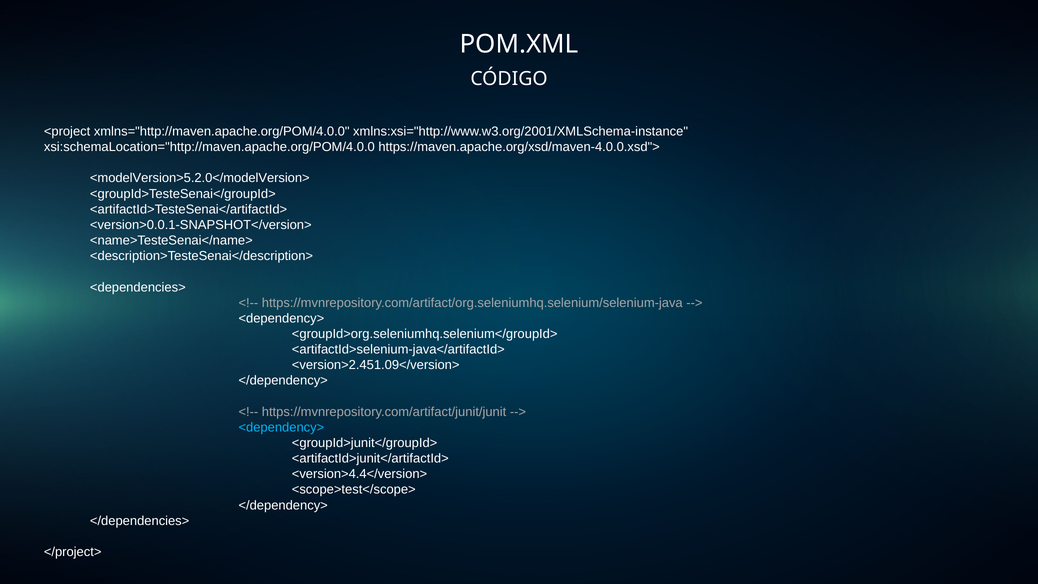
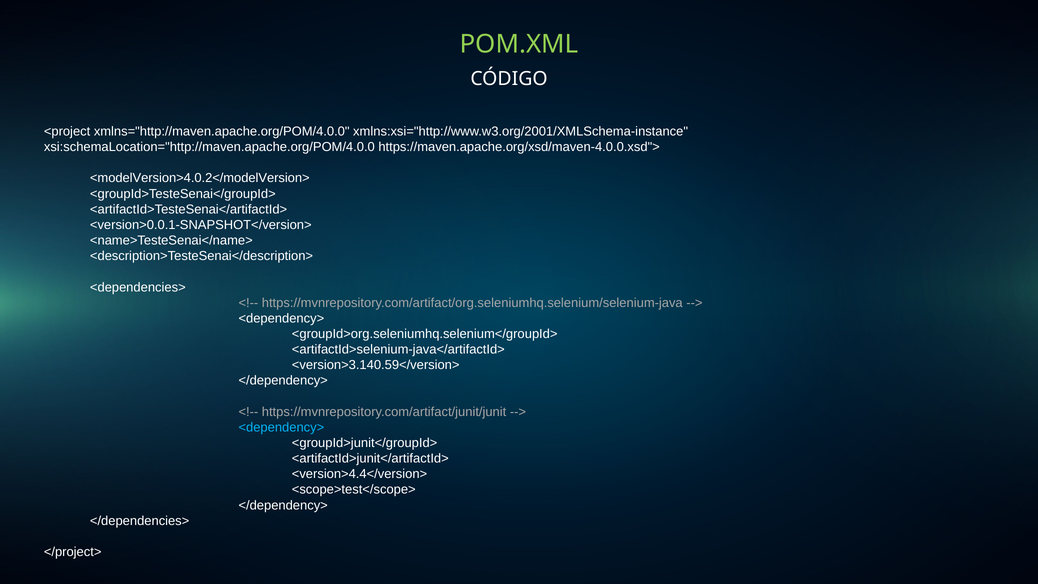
POM.XML colour: white -> light green
<modelVersion>5.2.0</modelVersion>: <modelVersion>5.2.0</modelVersion> -> <modelVersion>4.0.2</modelVersion>
<version>2.451.09</version>: <version>2.451.09</version> -> <version>3.140.59</version>
